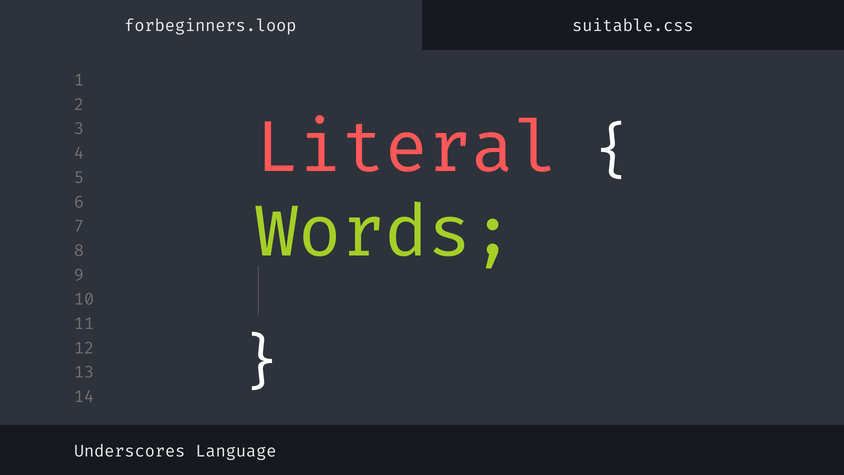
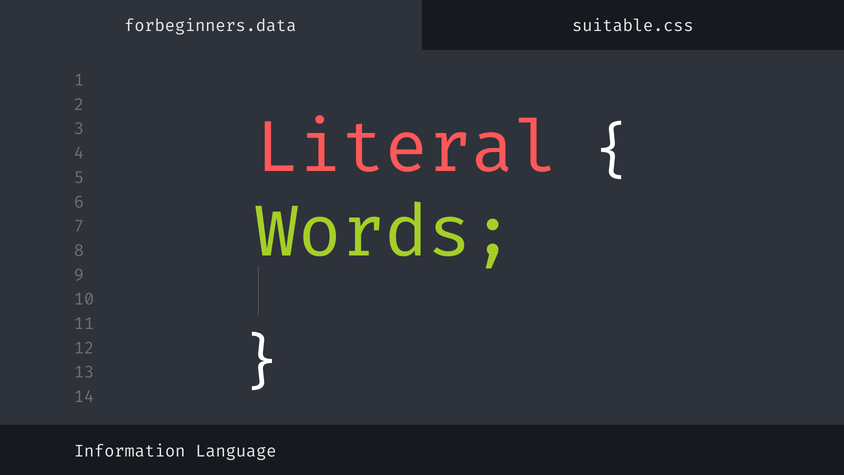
forbeginners.loop: forbeginners.loop -> forbeginners.data
Underscores: Underscores -> Information
